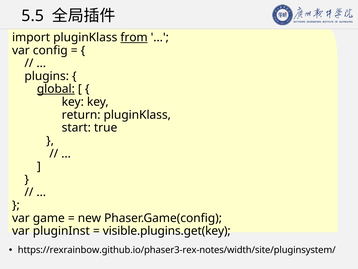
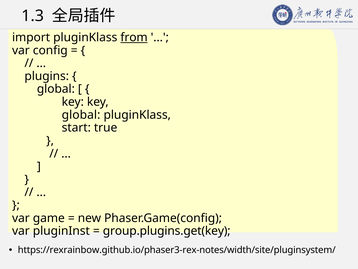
5.5: 5.5 -> 1.3
global at (56, 89) underline: present -> none
return at (81, 115): return -> global
visible.plugins.get(key: visible.plugins.get(key -> group.plugins.get(key
